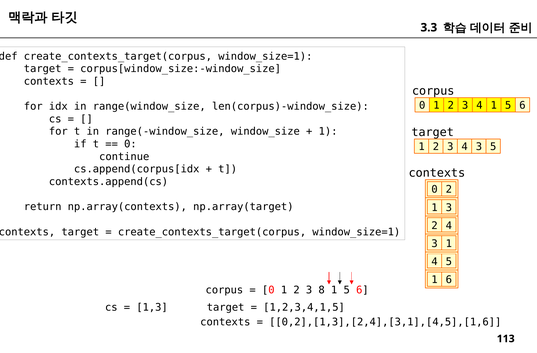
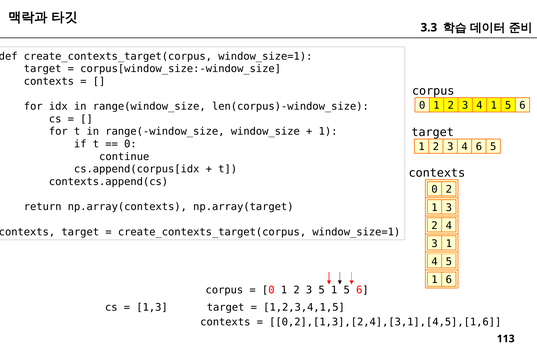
3 4 3: 3 -> 6
3 8: 8 -> 5
